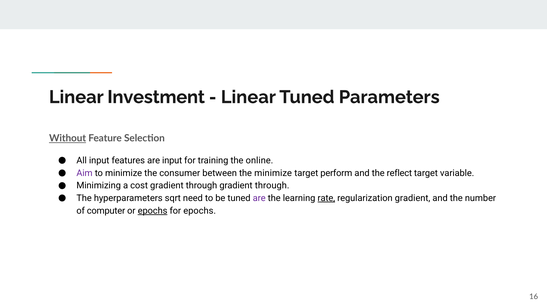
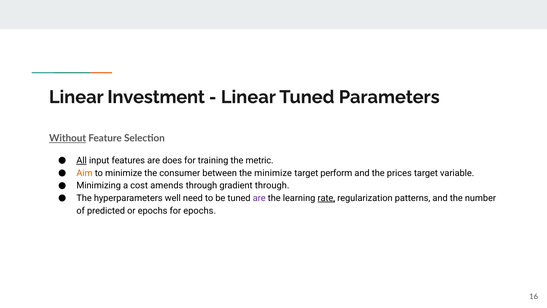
All underline: none -> present
are input: input -> does
online: online -> metric
Aim colour: purple -> orange
reflect: reflect -> prices
cost gradient: gradient -> amends
sqrt: sqrt -> well
regularization gradient: gradient -> patterns
computer: computer -> predicted
epochs at (153, 211) underline: present -> none
